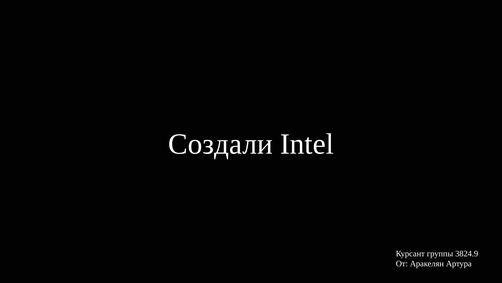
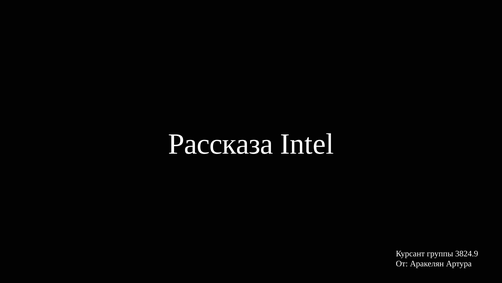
Создали: Создали -> Рассказа
